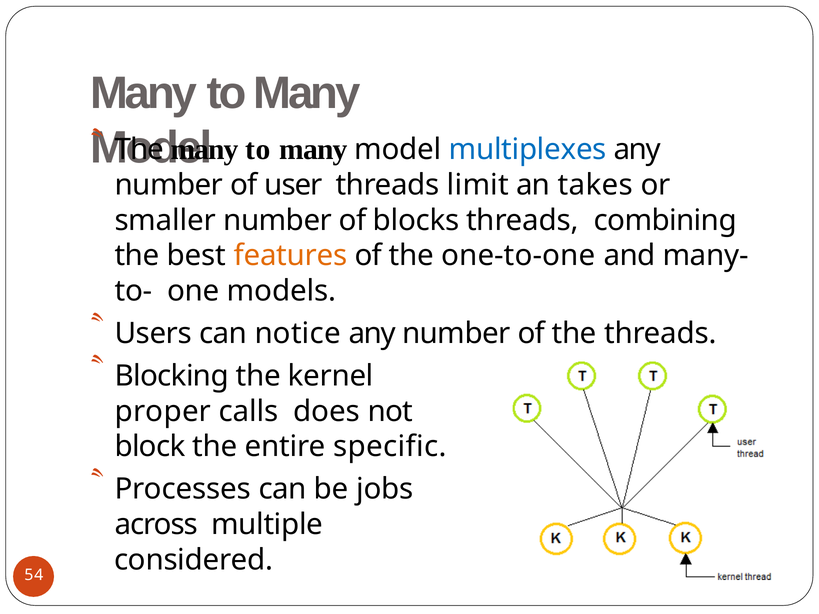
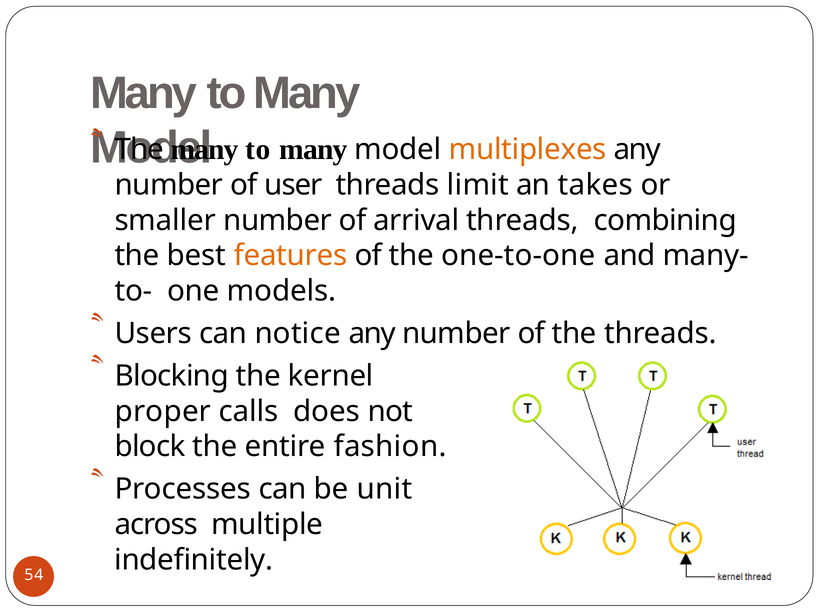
multiplexes colour: blue -> orange
blocks: blocks -> arrival
specific: specific -> fashion
jobs: jobs -> unit
considered: considered -> indefinitely
